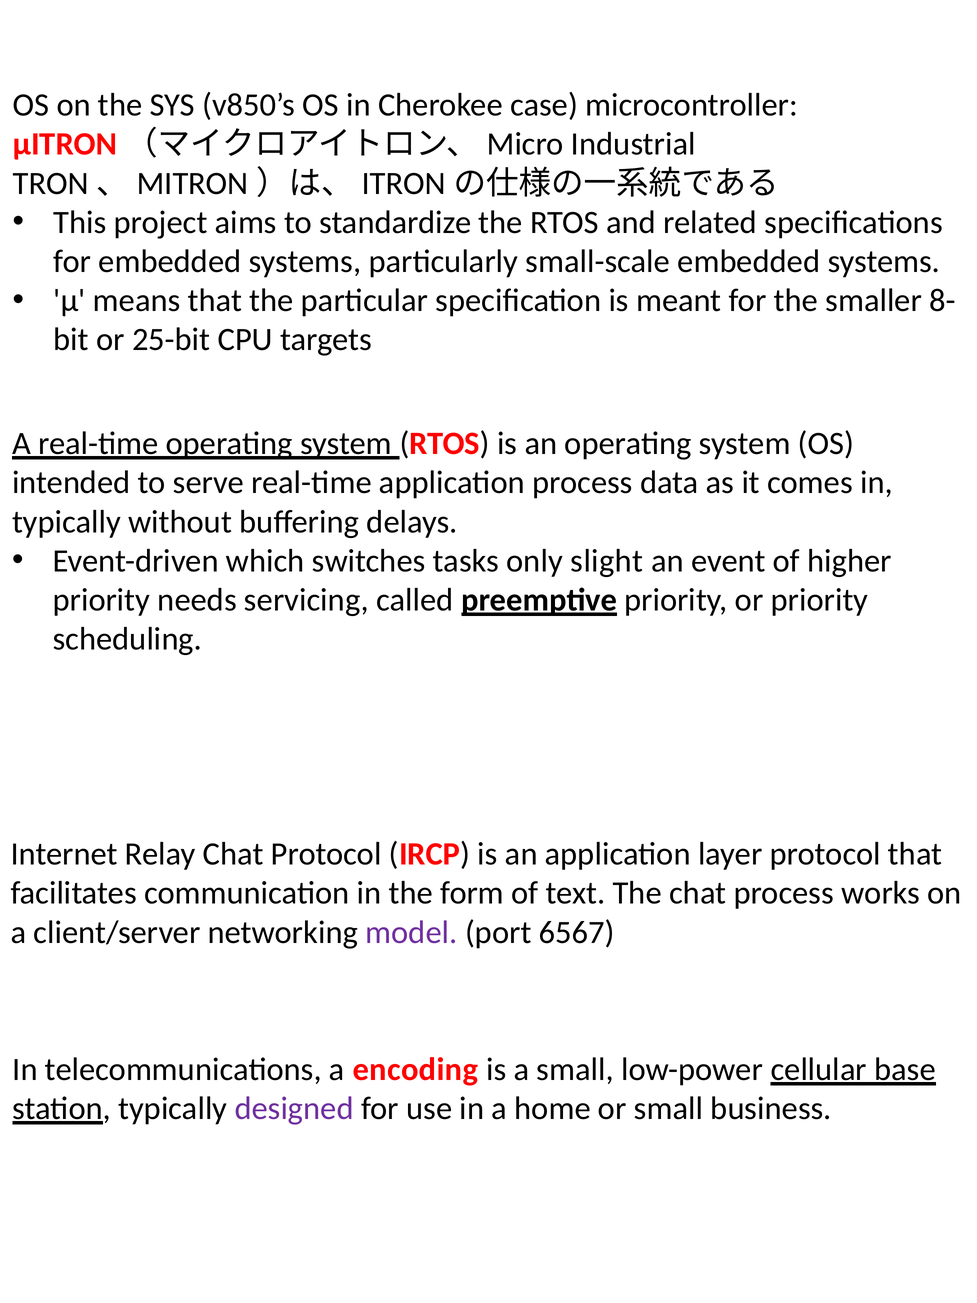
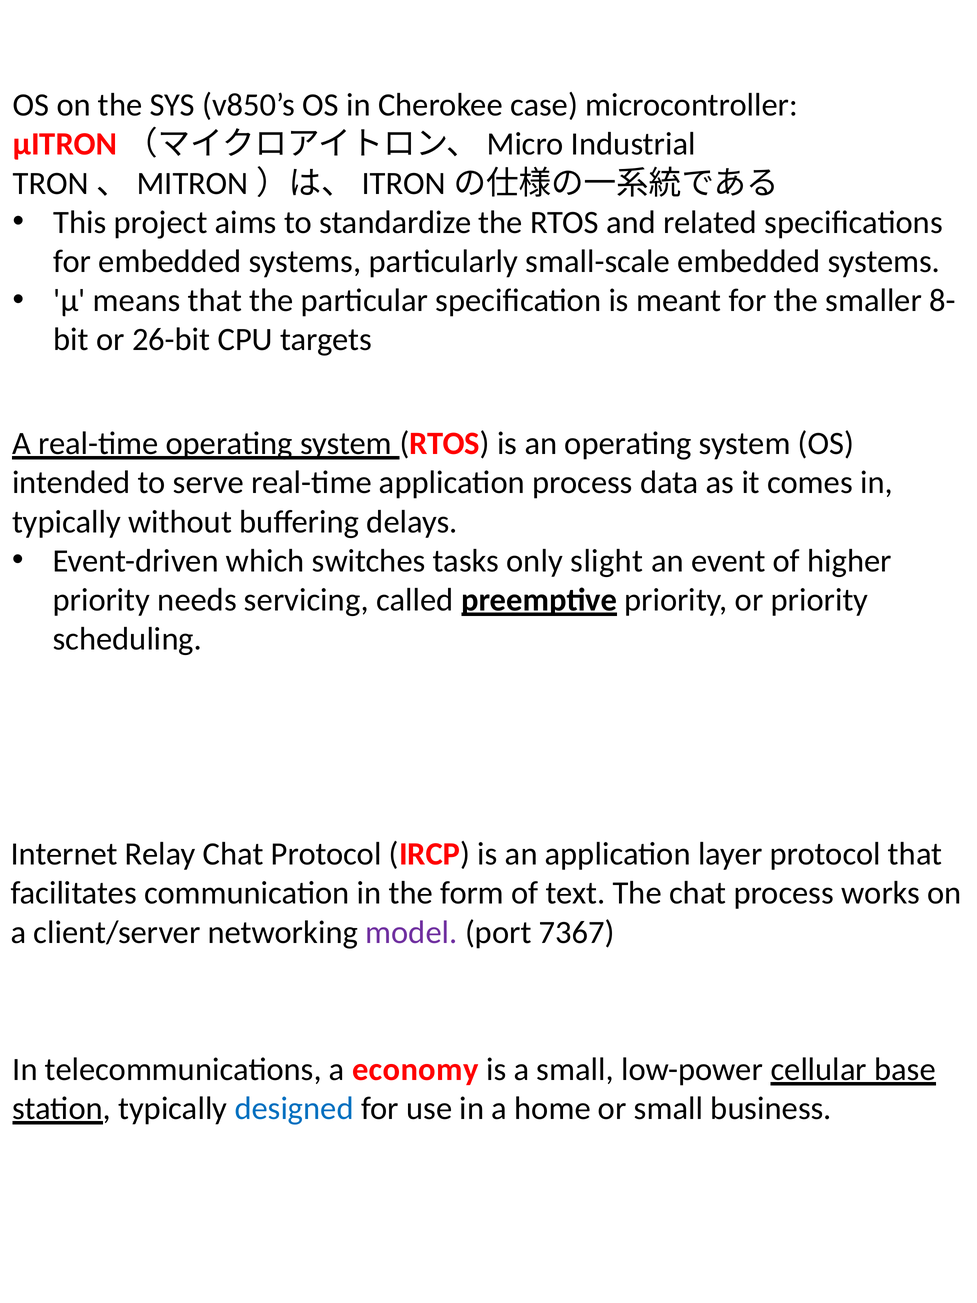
25-bit: 25-bit -> 26-bit
6567: 6567 -> 7367
encoding: encoding -> economy
designed colour: purple -> blue
